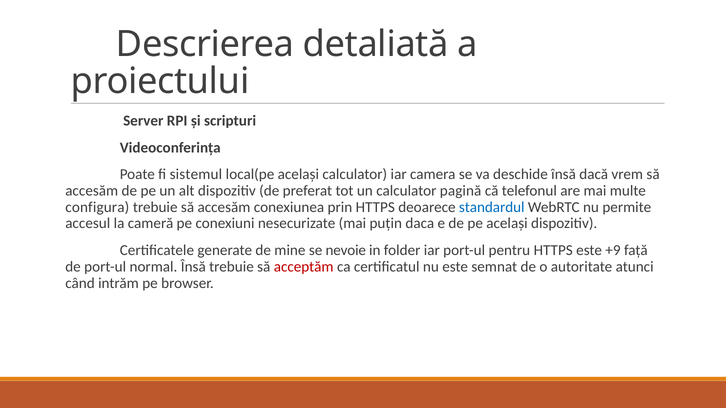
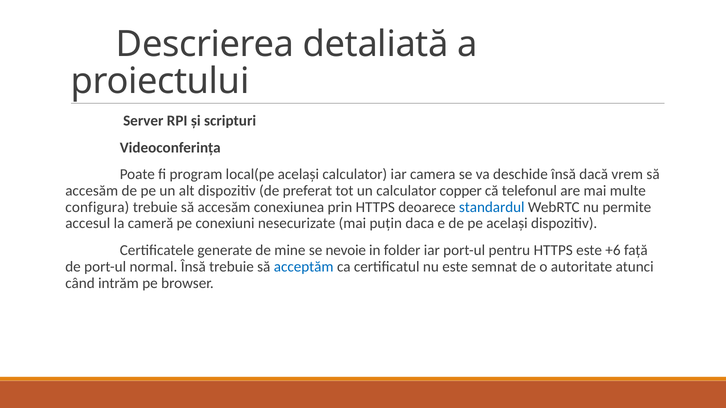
sistemul: sistemul -> program
pagină: pagină -> copper
+9: +9 -> +6
acceptăm colour: red -> blue
